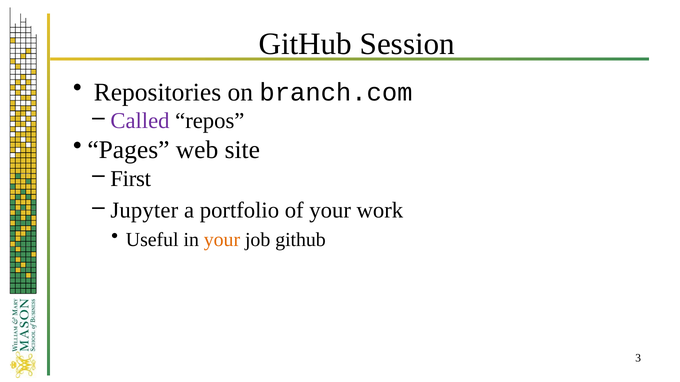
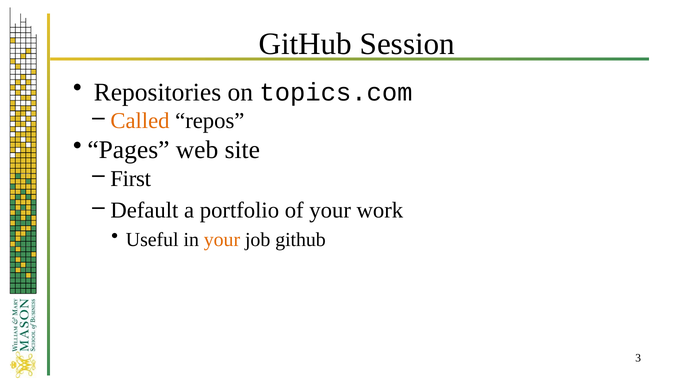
branch.com: branch.com -> topics.com
Called colour: purple -> orange
Jupyter: Jupyter -> Default
